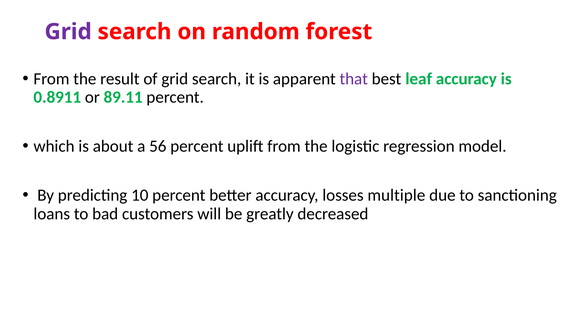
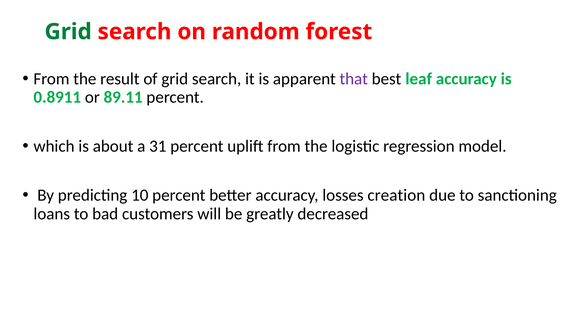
Grid at (68, 32) colour: purple -> green
56: 56 -> 31
multiple: multiple -> creation
